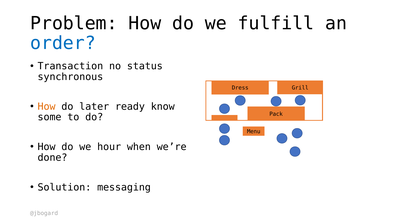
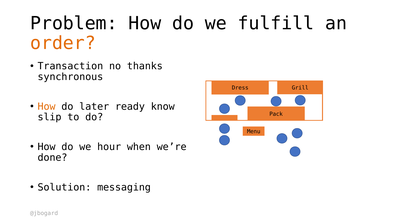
order colour: blue -> orange
status: status -> thanks
some: some -> slip
